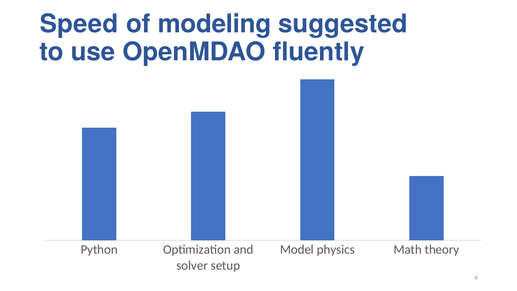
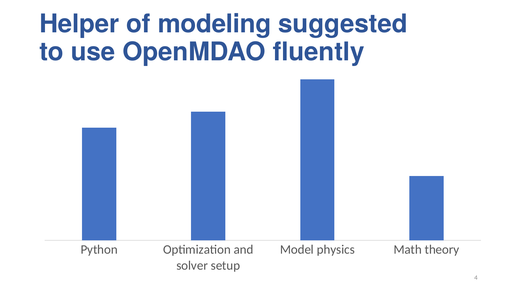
Speed: Speed -> Helper
